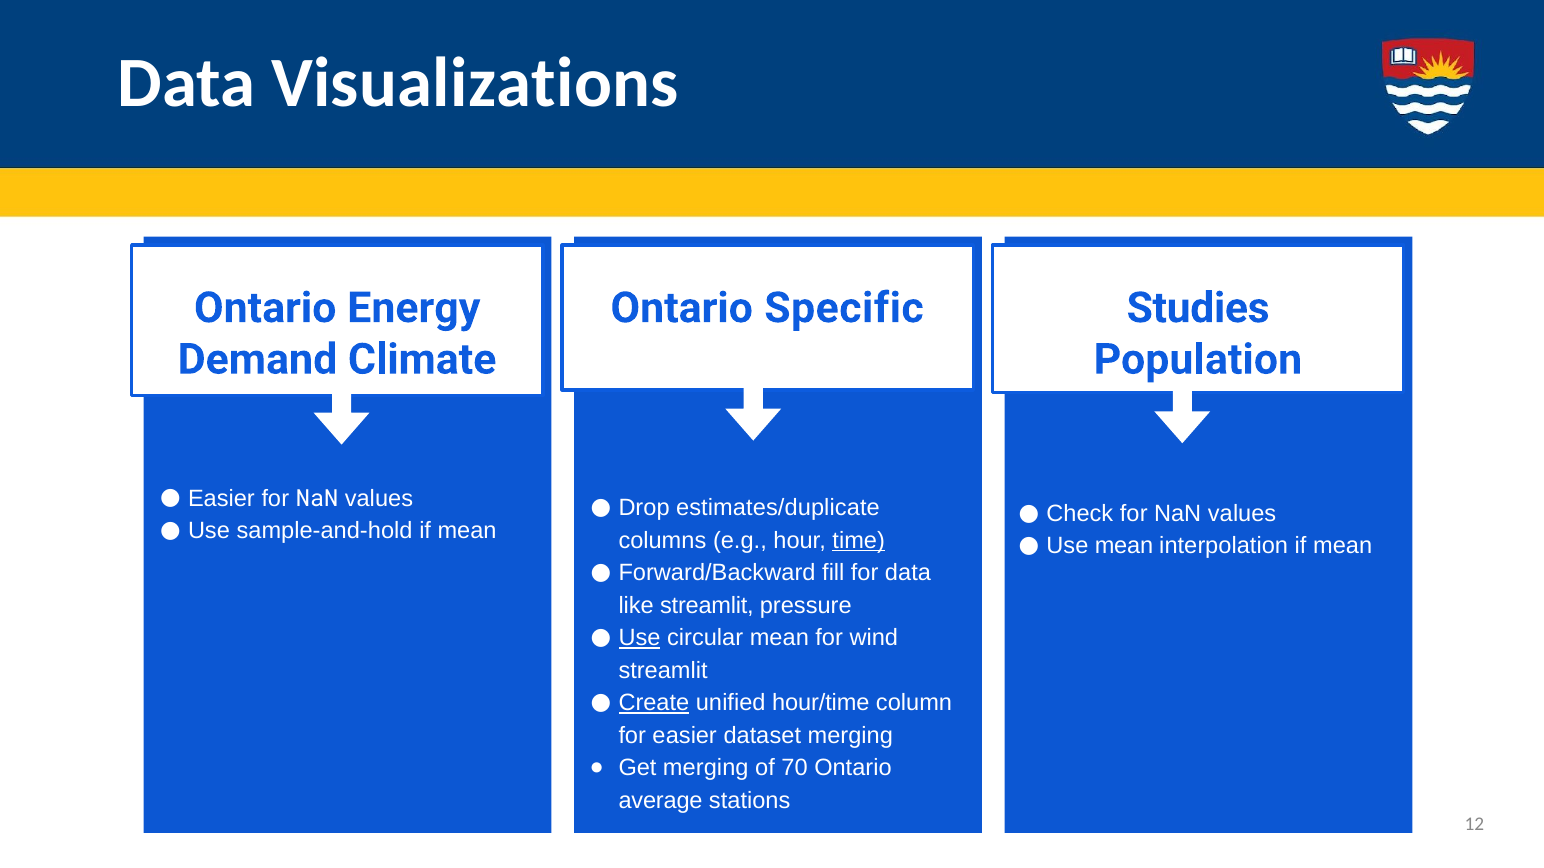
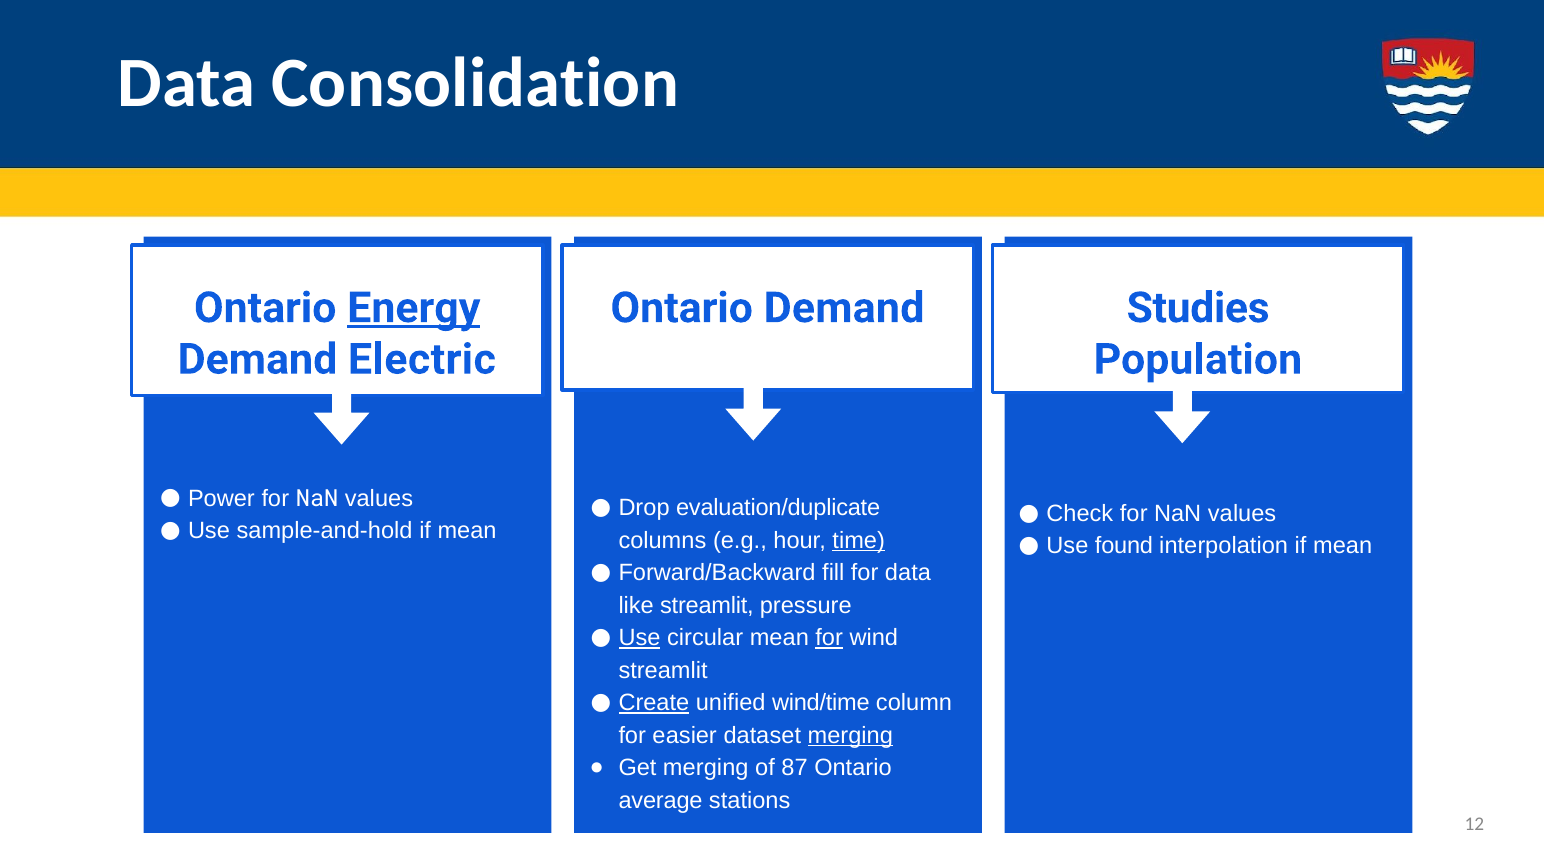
Visualizations: Visualizations -> Consolidation
Energy underline: none -> present
Ontario Specific: Specific -> Demand
Climate: Climate -> Electric
Easier at (221, 499): Easier -> Power
estimates/duplicate: estimates/duplicate -> evaluation/duplicate
Use mean: mean -> found
for at (829, 638) underline: none -> present
hour/time: hour/time -> wind/time
merging at (850, 736) underline: none -> present
70: 70 -> 87
